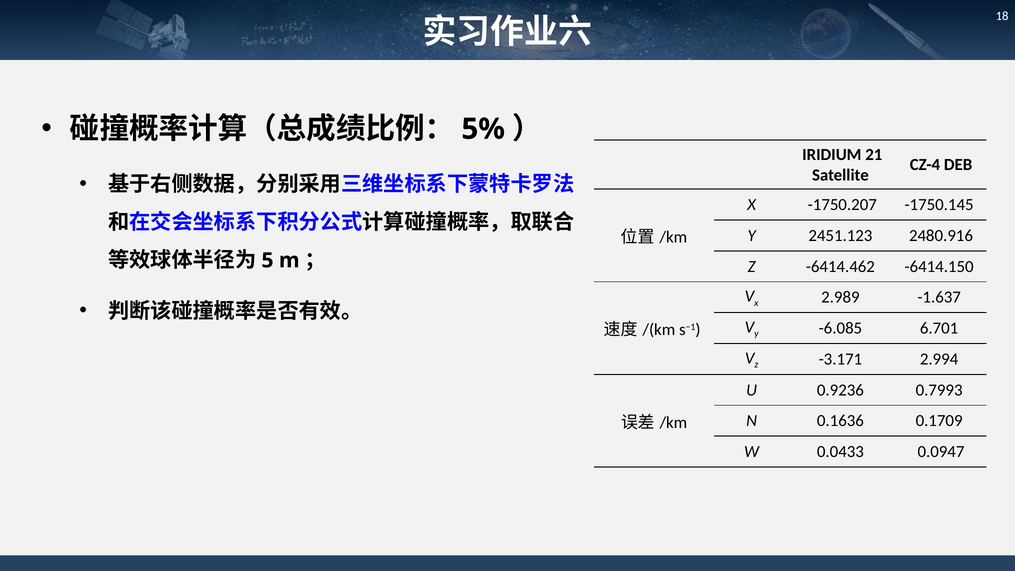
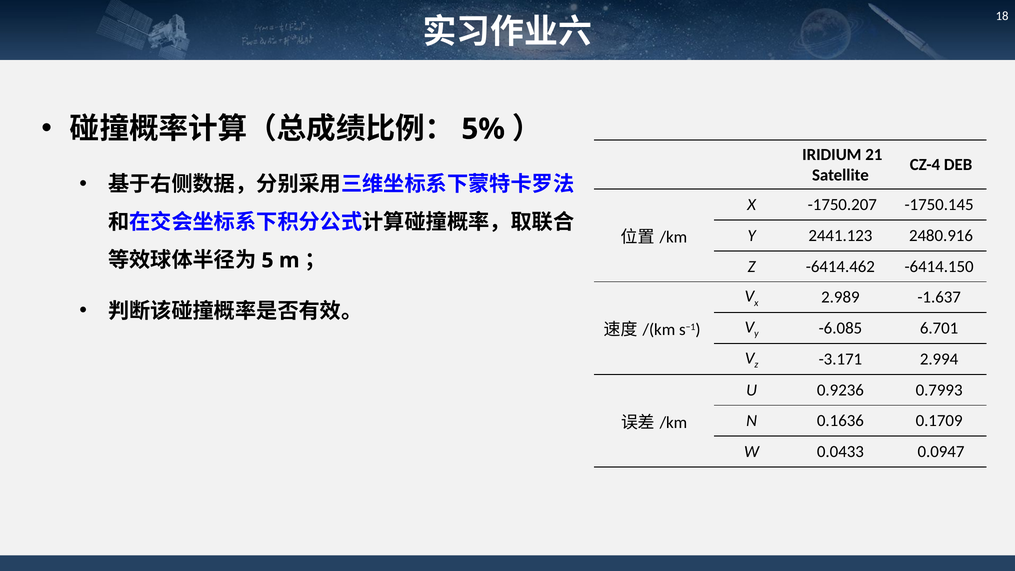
2451.123: 2451.123 -> 2441.123
